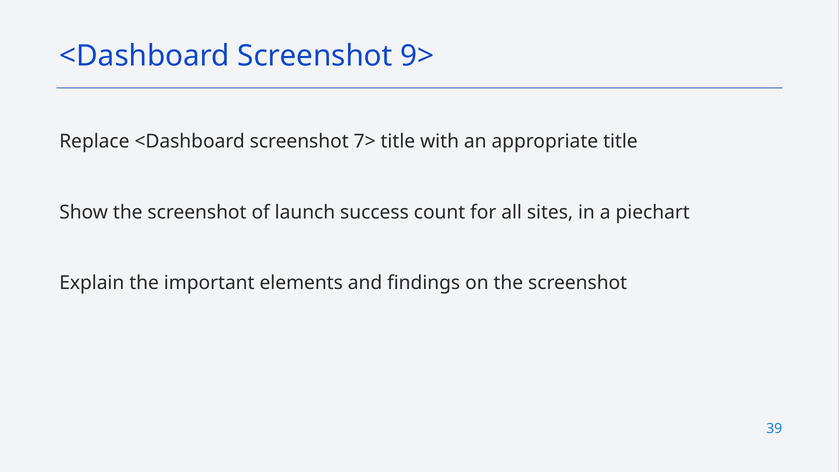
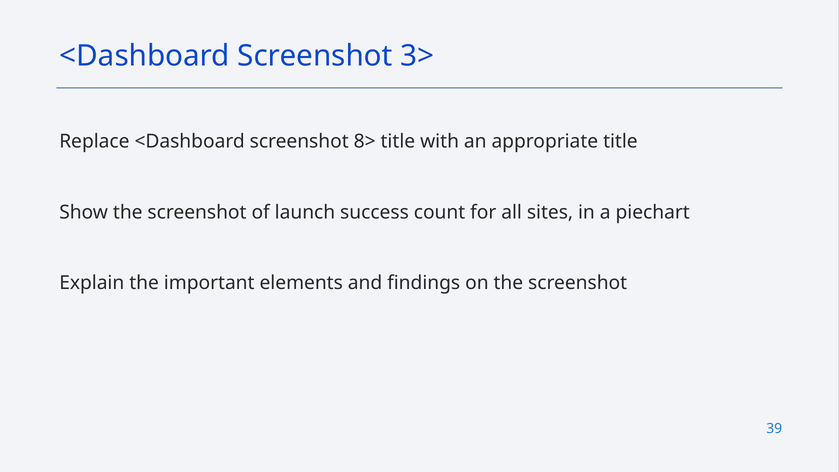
9>: 9> -> 3>
7>: 7> -> 8>
